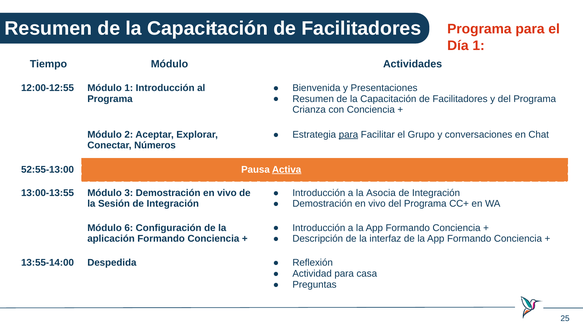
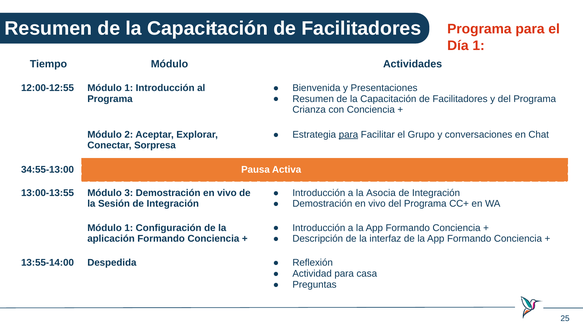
Números: Números -> Sorpresa
52:55-13:00: 52:55-13:00 -> 34:55-13:00
Activa underline: present -> none
6 at (129, 228): 6 -> 1
